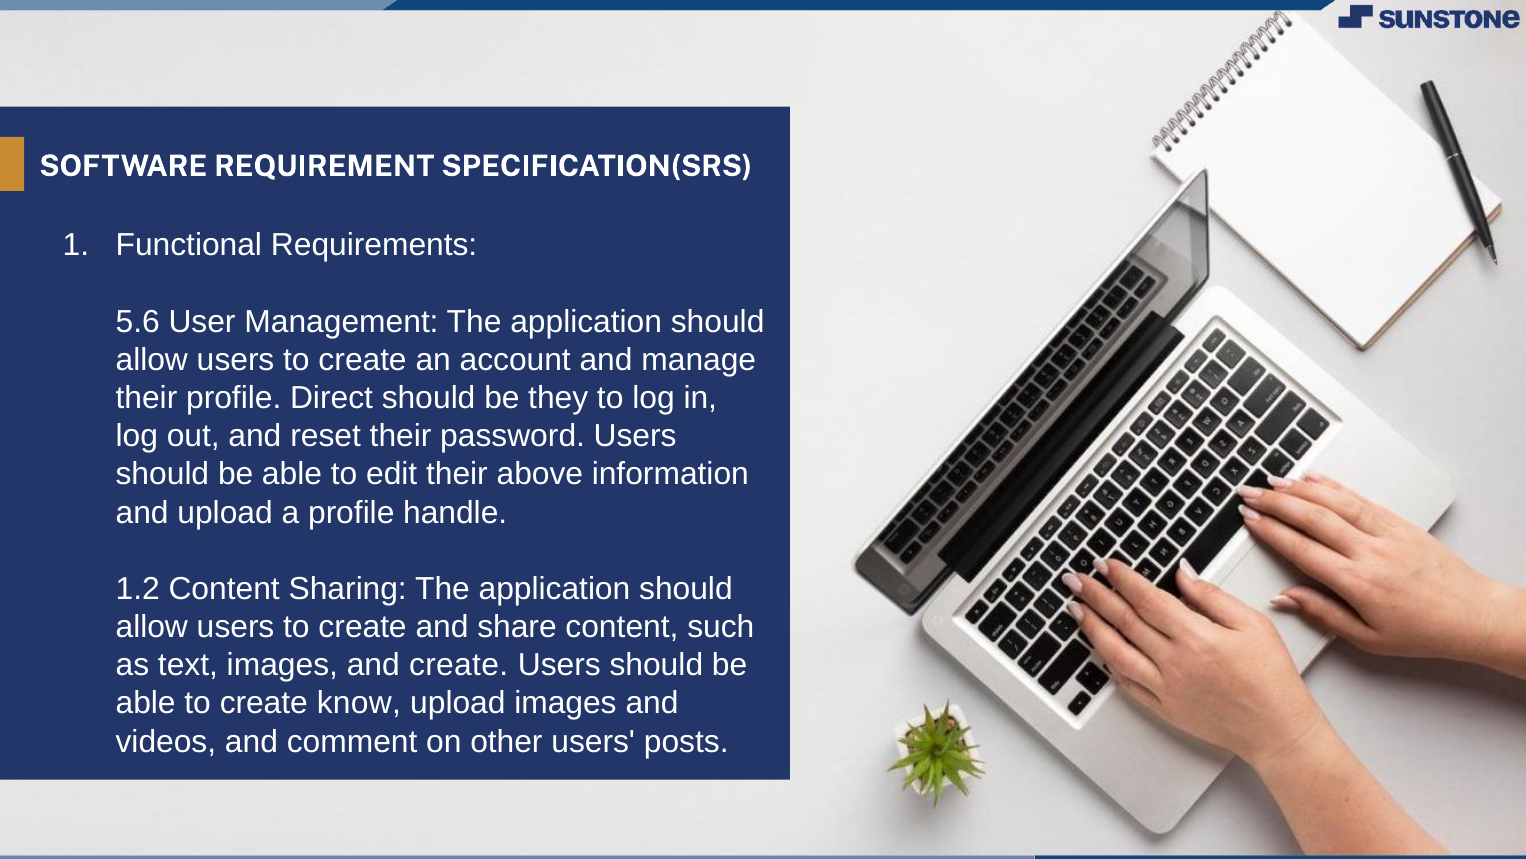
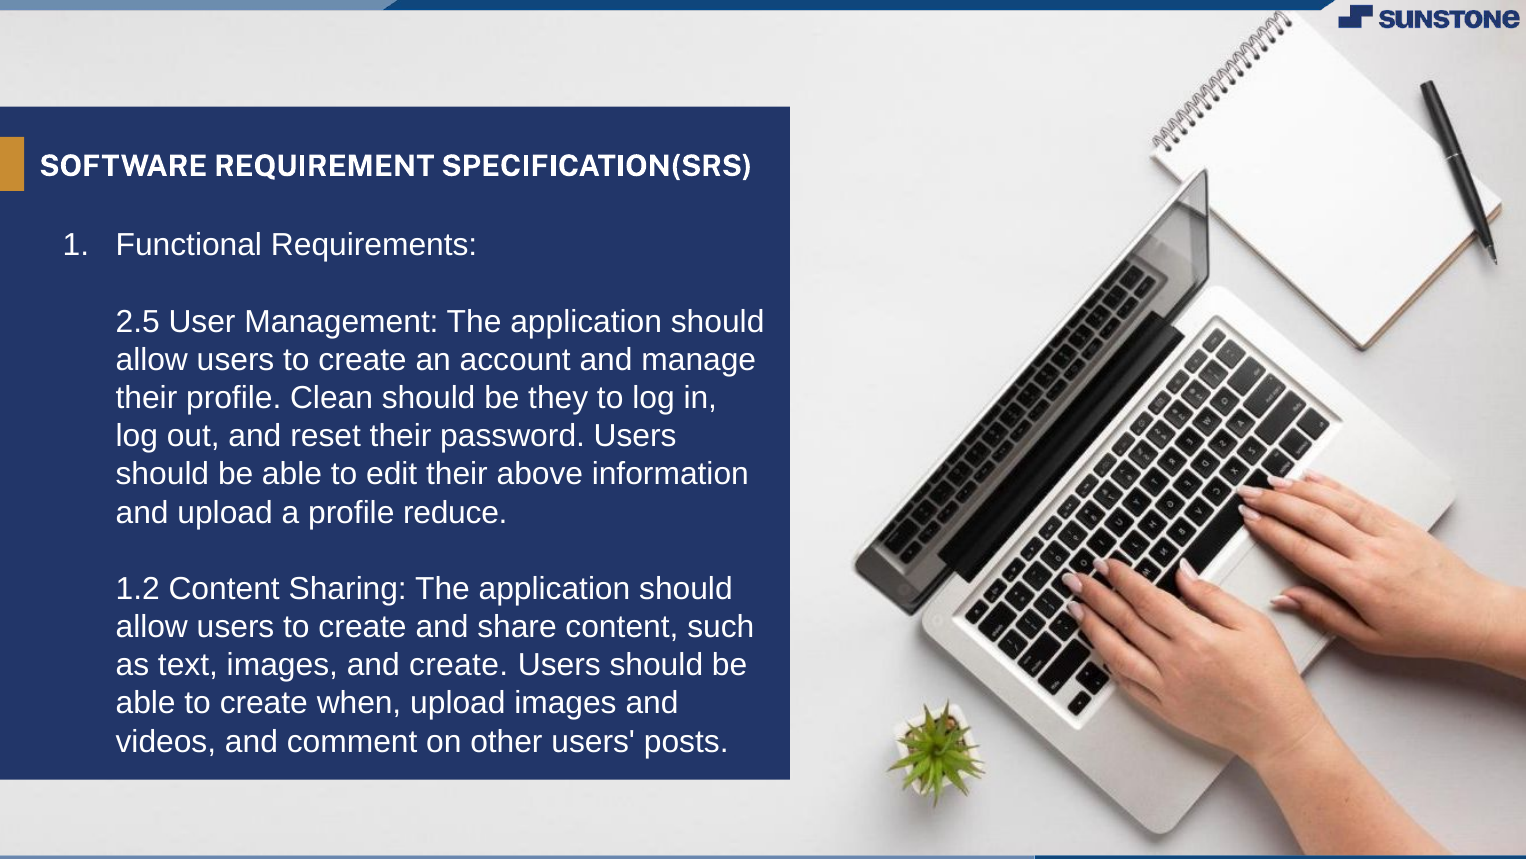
5.6: 5.6 -> 2.5
Direct: Direct -> Clean
handle: handle -> reduce
know: know -> when
